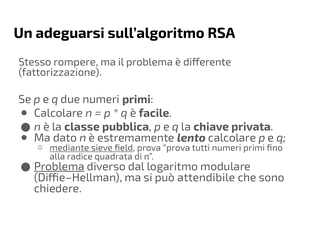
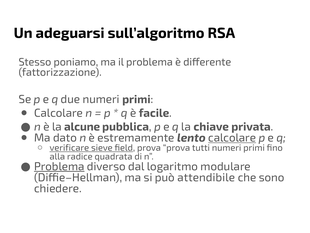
rompere: rompere -> poniamo
classe: classe -> alcune
calcolare at (232, 138) underline: none -> present
mediante: mediante -> verificare
